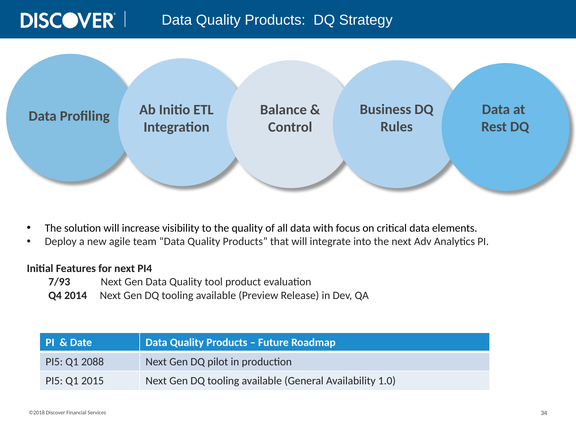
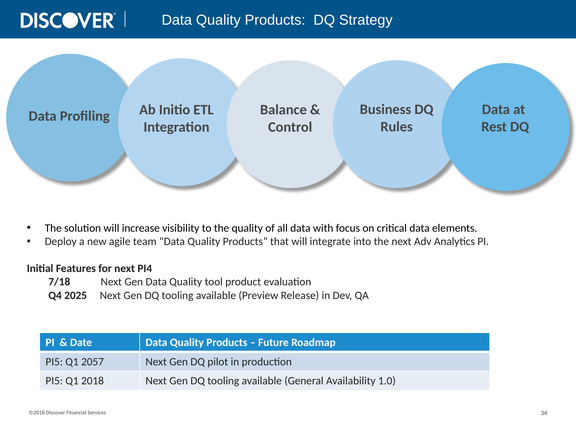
7/93: 7/93 -> 7/18
2014: 2014 -> 2025
2088: 2088 -> 2057
2015: 2015 -> 2018
